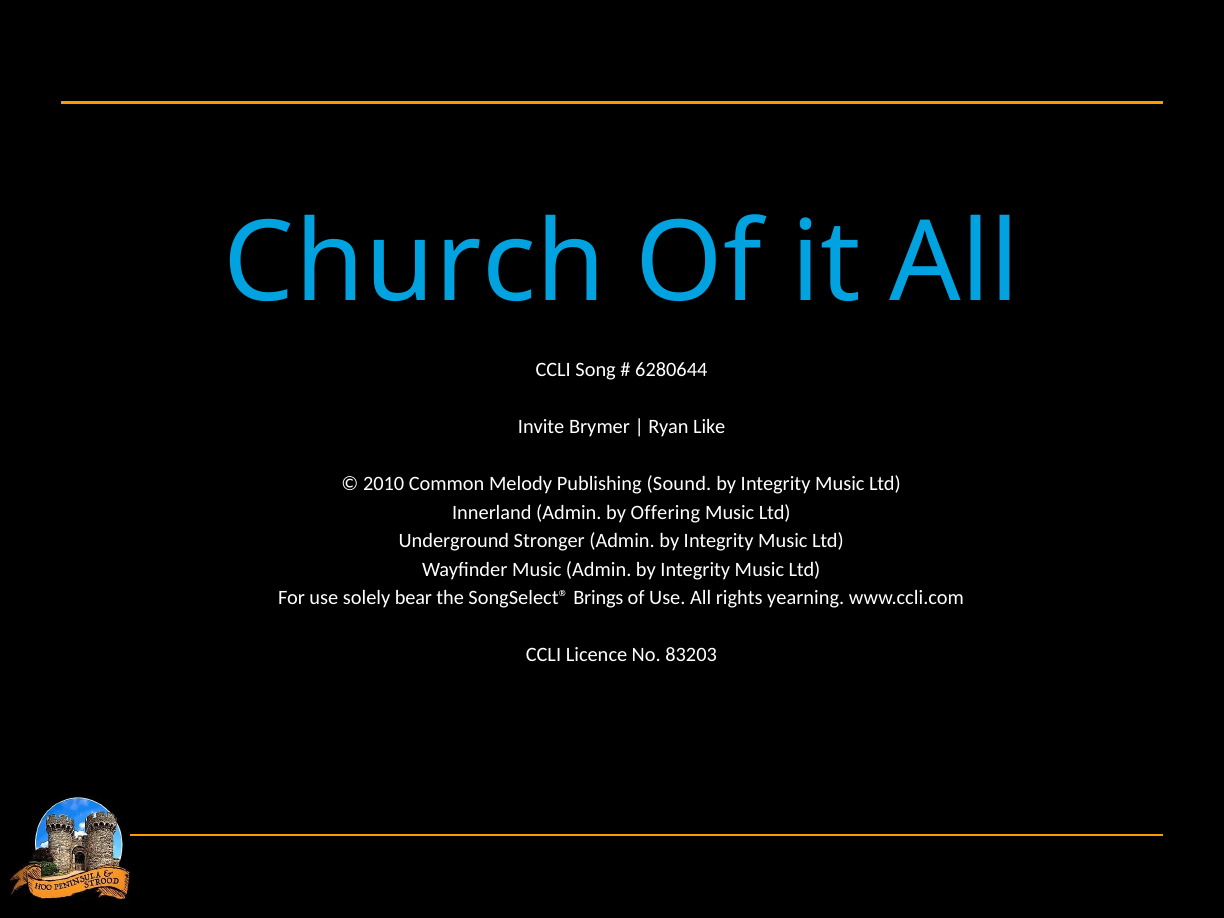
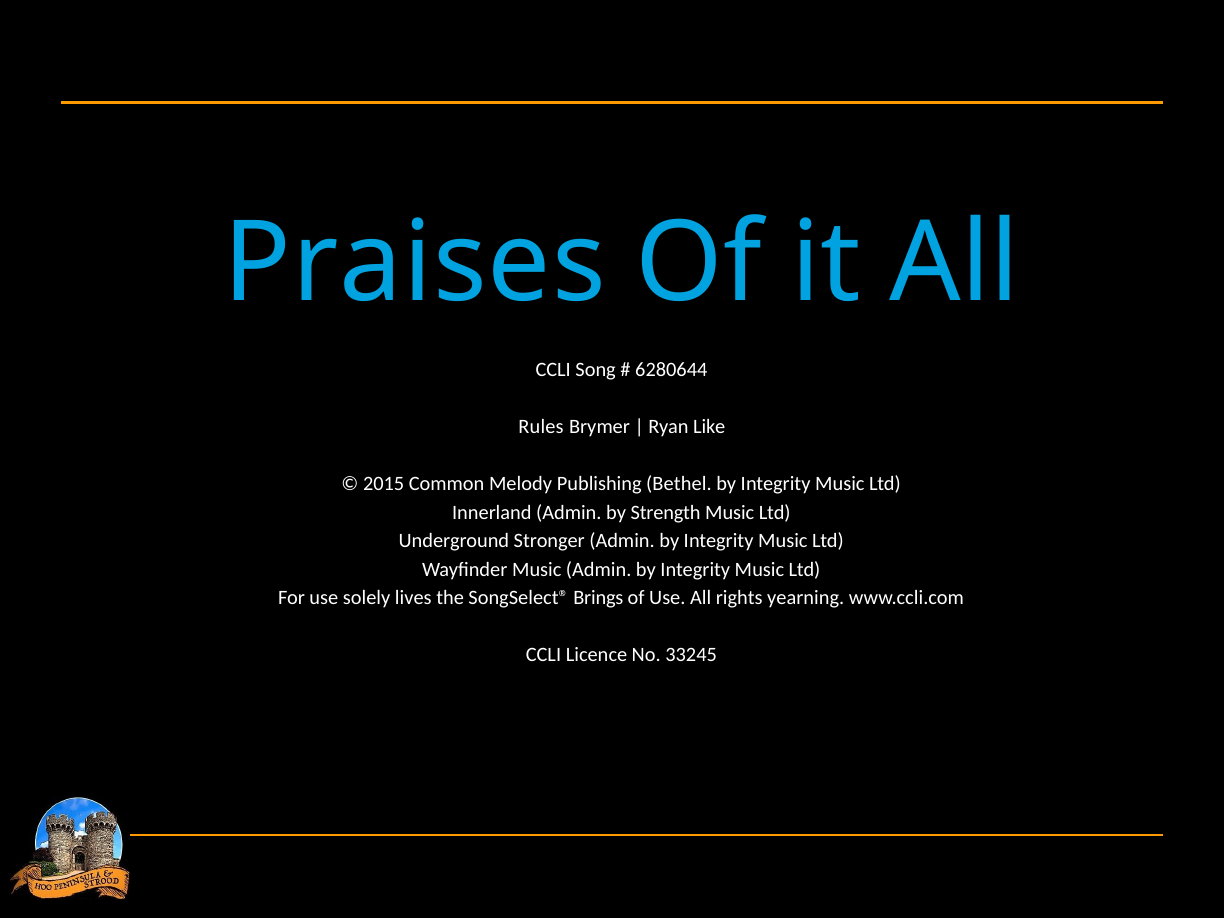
Church: Church -> Praises
Invite: Invite -> Rules
2010: 2010 -> 2015
Sound: Sound -> Bethel
Offering: Offering -> Strength
bear: bear -> lives
83203: 83203 -> 33245
